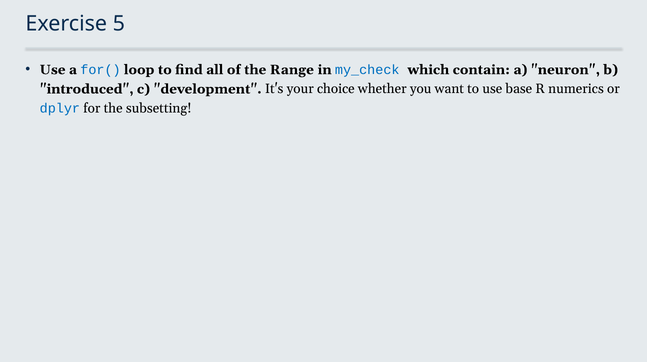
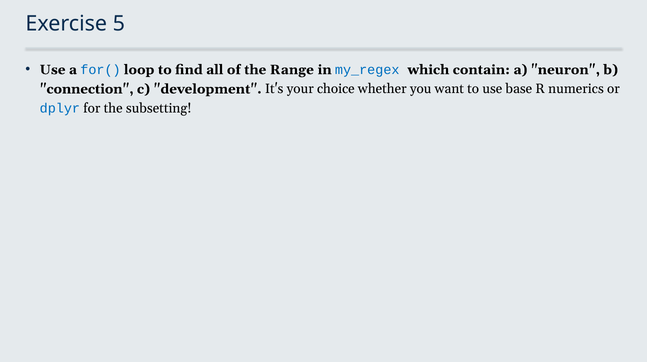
my_check: my_check -> my_regex
introduced: introduced -> connection
